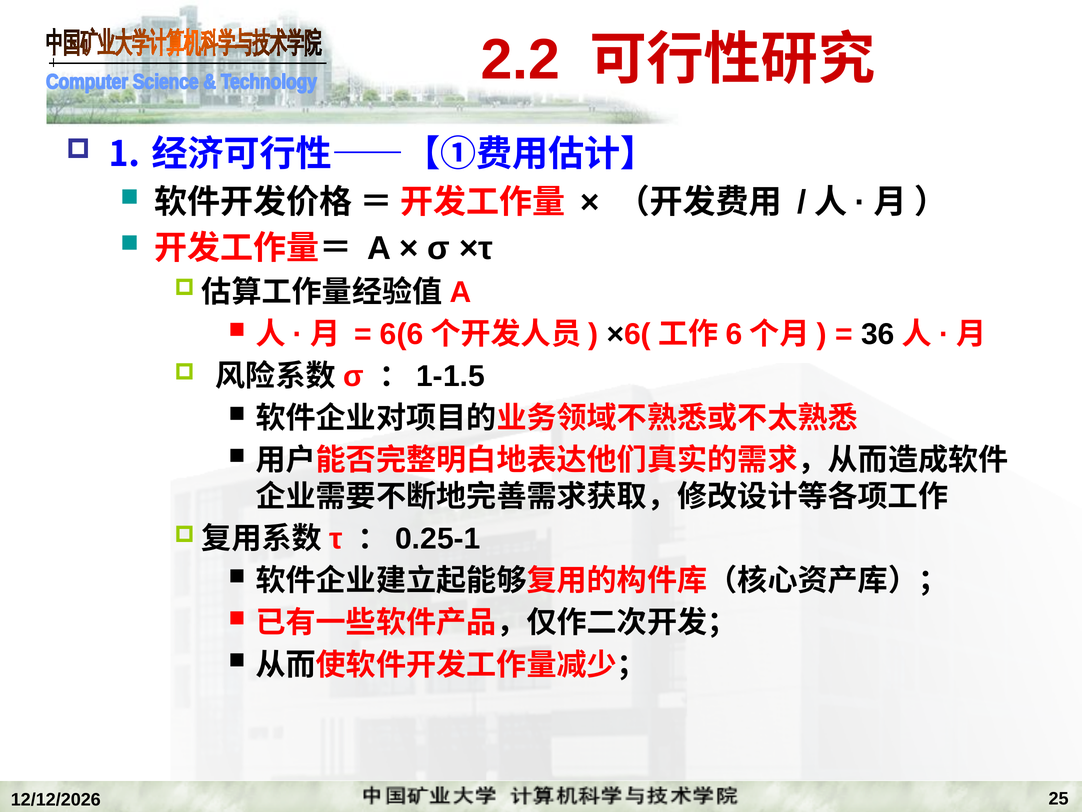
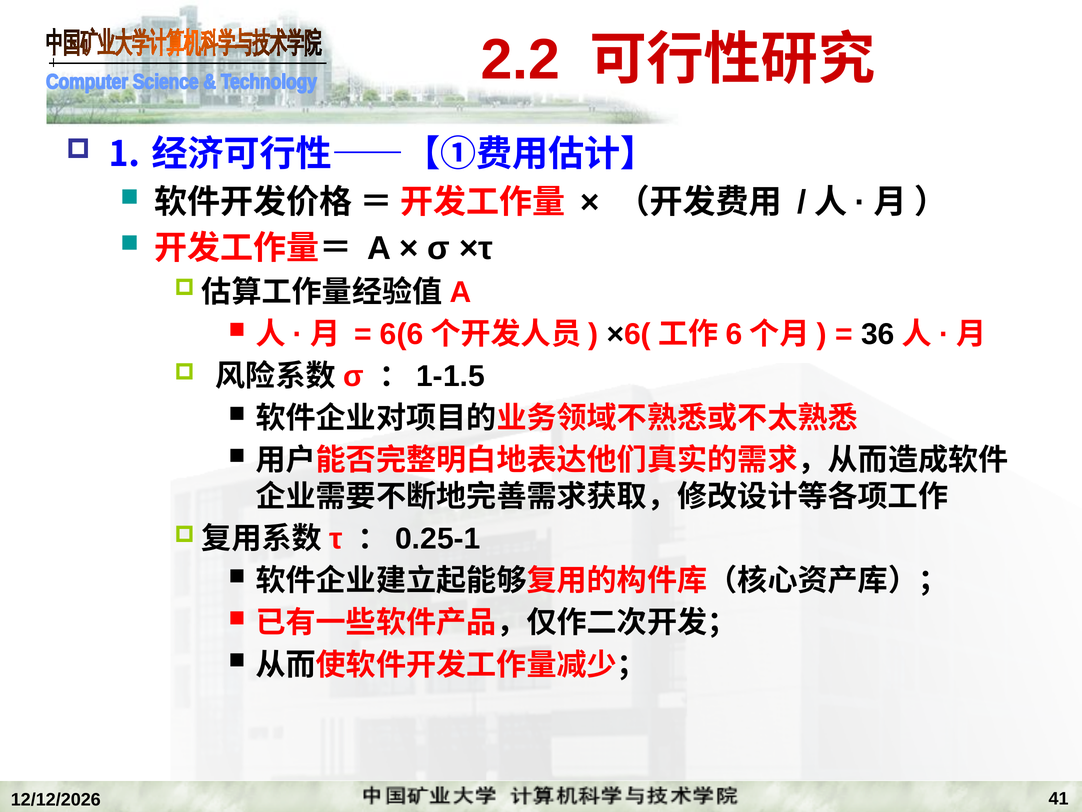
25: 25 -> 41
